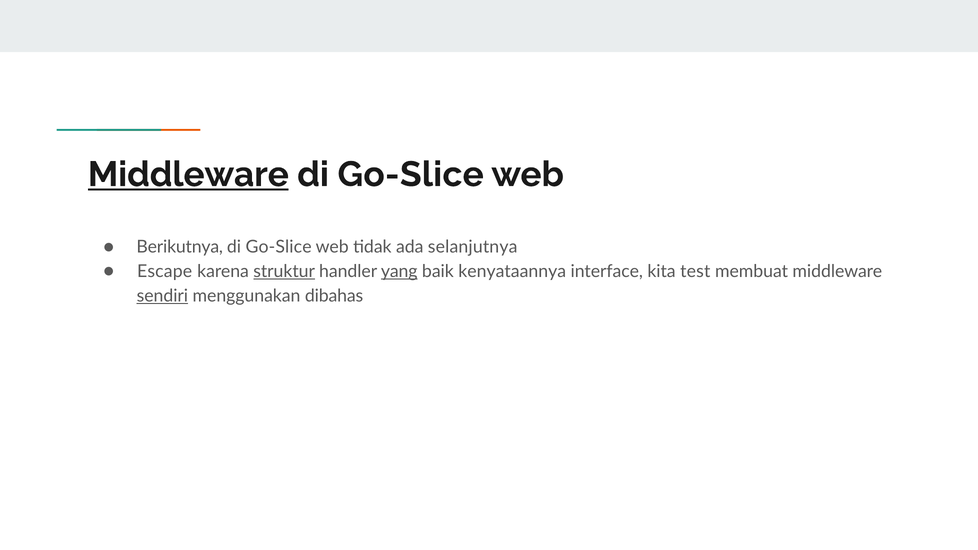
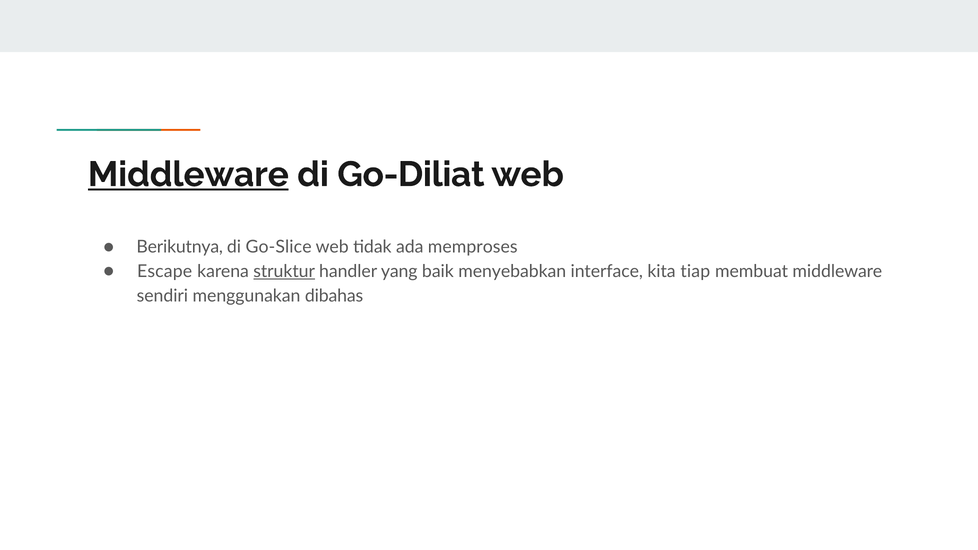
Go-Slice at (411, 174): Go-Slice -> Go-Diliat
selanjutnya: selanjutnya -> memproses
yang underline: present -> none
kenyataannya: kenyataannya -> menyebabkan
test: test -> tiap
sendiri underline: present -> none
